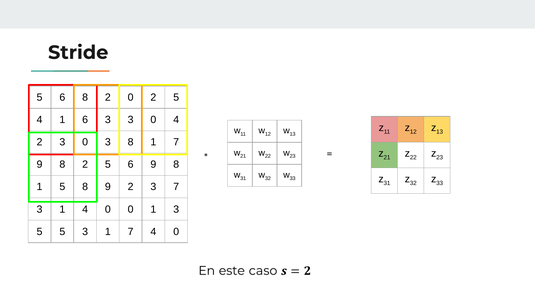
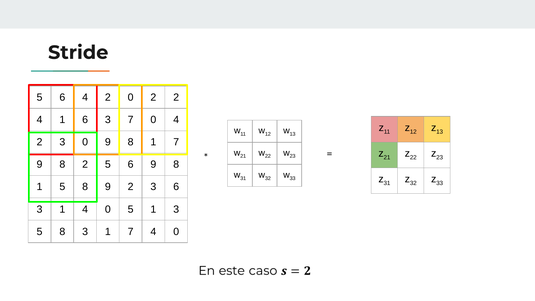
6 8: 8 -> 4
0 2 5: 5 -> 2
3 3: 3 -> 7
0 3: 3 -> 9
3 7: 7 -> 6
0 0: 0 -> 5
5 at (62, 232): 5 -> 8
